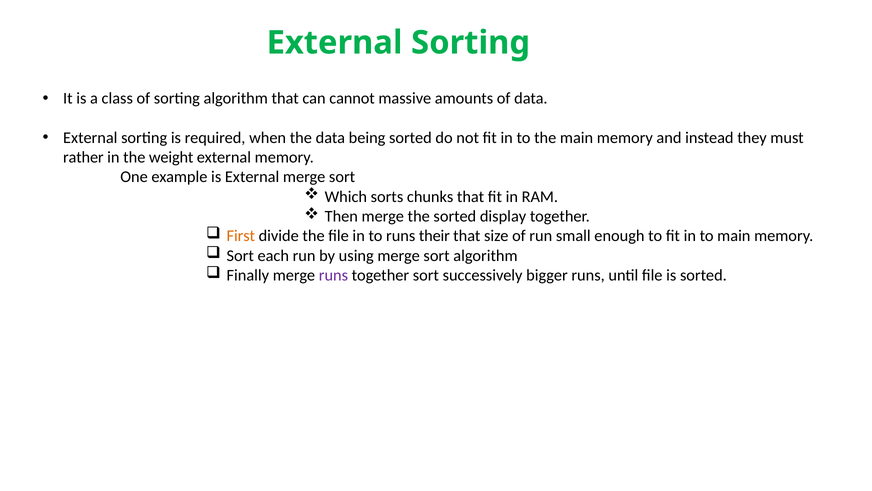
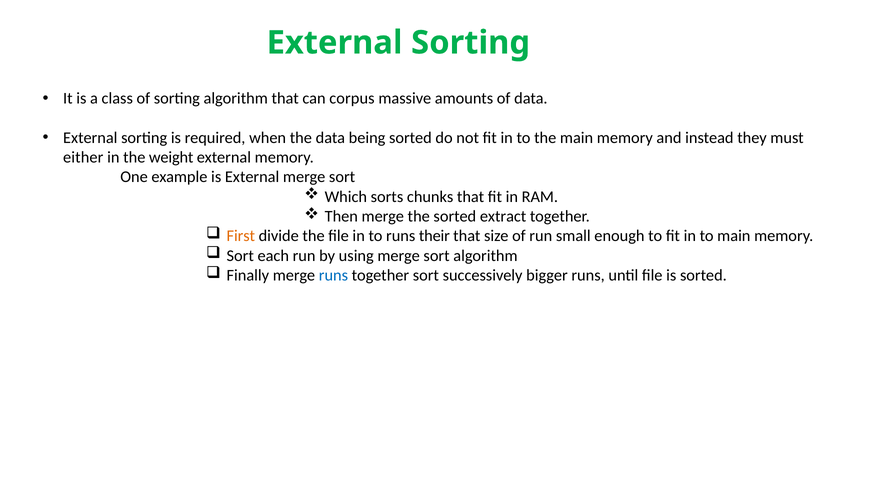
cannot: cannot -> corpus
rather: rather -> either
display: display -> extract
runs at (333, 275) colour: purple -> blue
